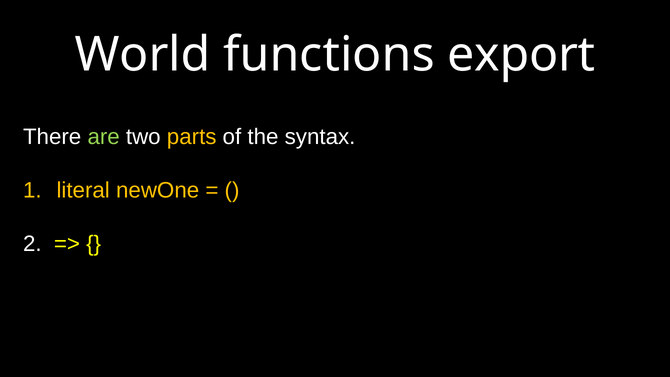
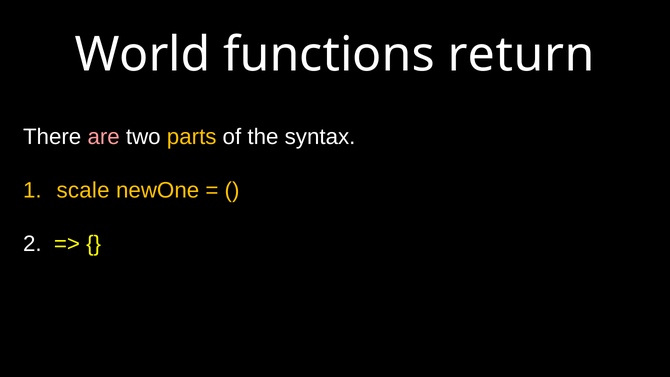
export: export -> return
are colour: light green -> pink
literal: literal -> scale
